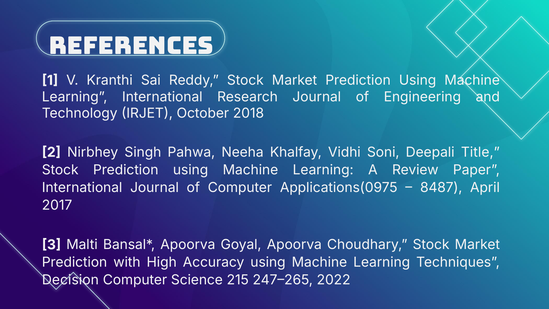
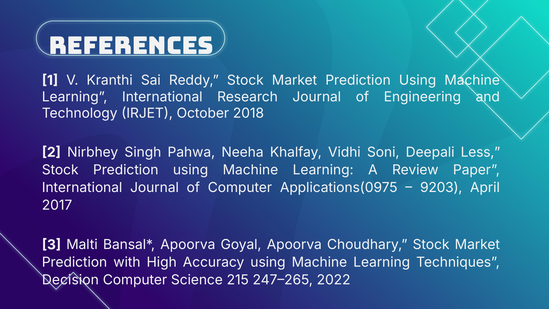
Title: Title -> Less
8487: 8487 -> 9203
